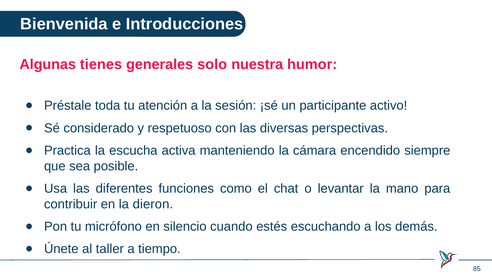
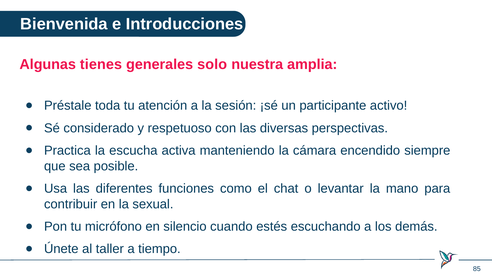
humor: humor -> amplia
dieron: dieron -> sexual
